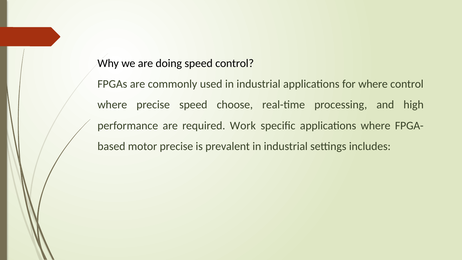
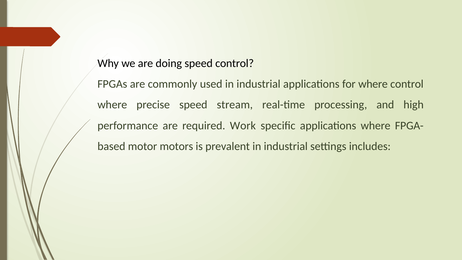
choose: choose -> stream
motor precise: precise -> motors
